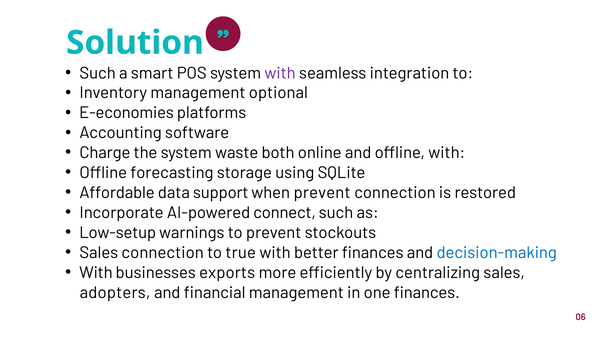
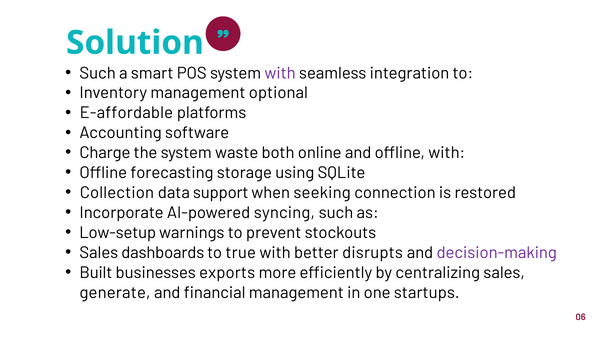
E-economies: E-economies -> E-affordable
Affordable: Affordable -> Collection
when prevent: prevent -> seeking
connect: connect -> syncing
Sales connection: connection -> dashboards
better finances: finances -> disrupts
decision-making colour: blue -> purple
With at (96, 273): With -> Built
adopters: adopters -> generate
one finances: finances -> startups
